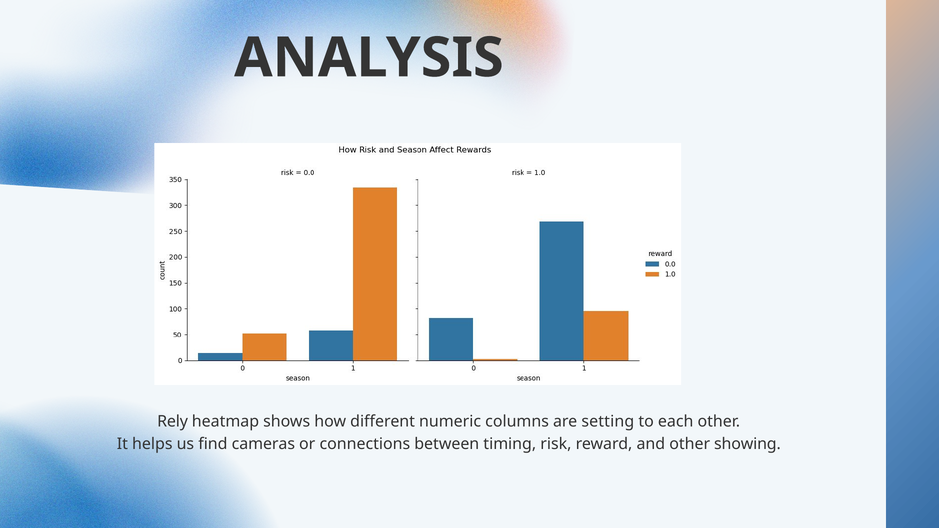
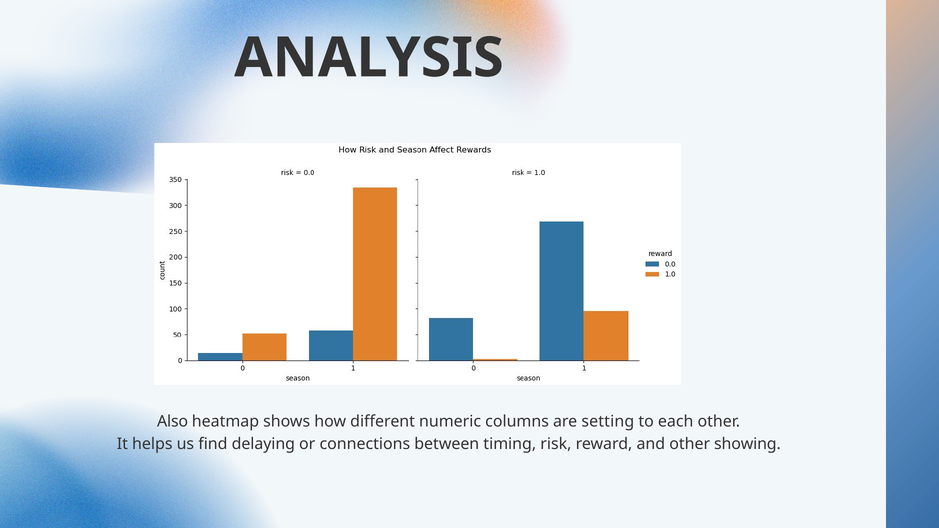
Rely: Rely -> Also
cameras: cameras -> delaying
